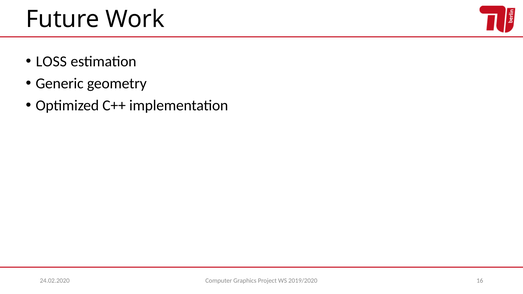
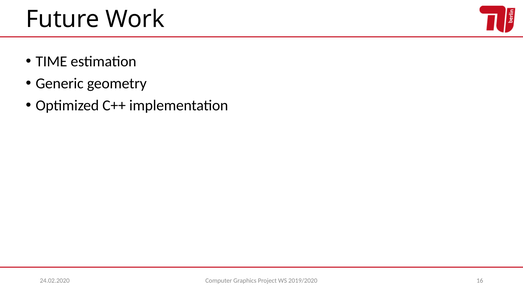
LOSS: LOSS -> TIME
